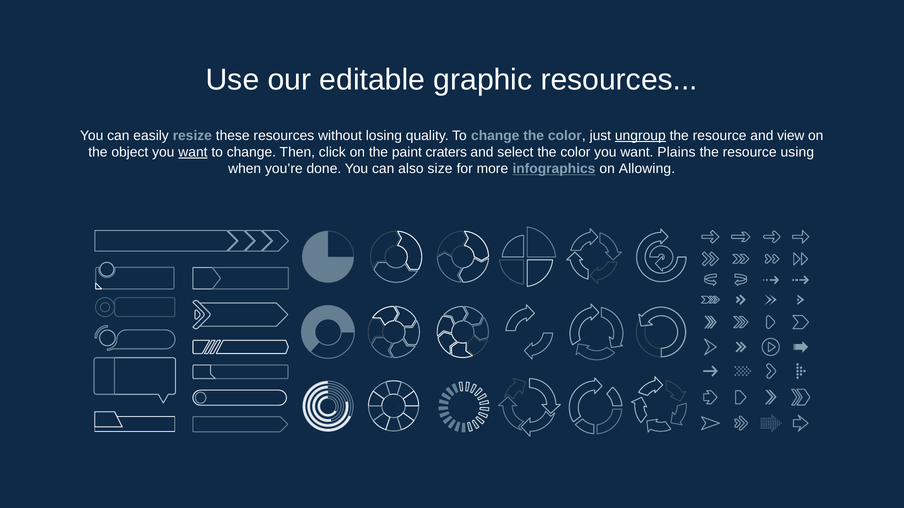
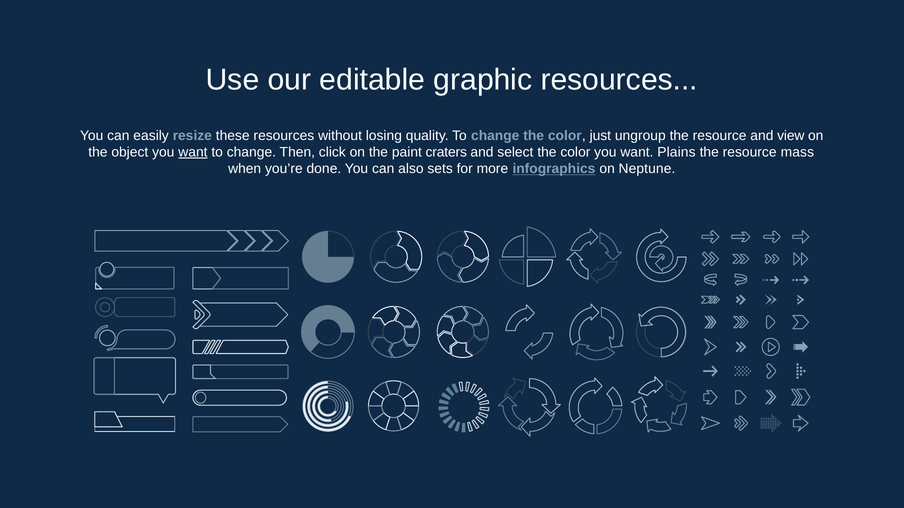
ungroup underline: present -> none
using: using -> mass
size: size -> sets
Allowing: Allowing -> Neptune
